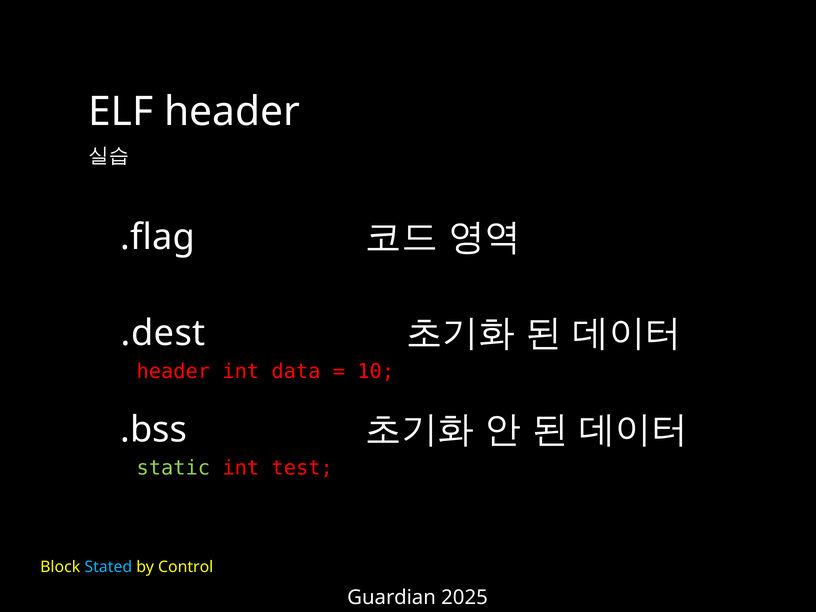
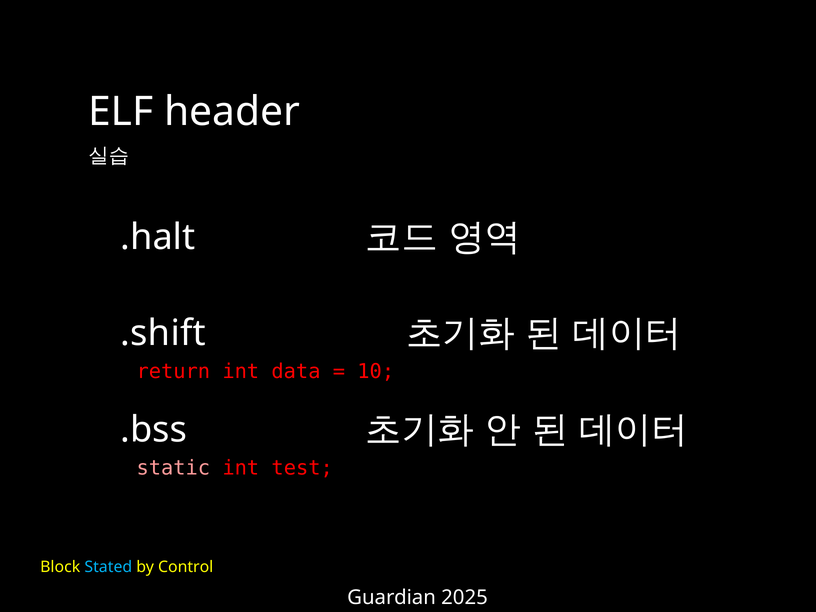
.flag: .flag -> .halt
.dest: .dest -> .shift
header at (173, 371): header -> return
static colour: light green -> pink
